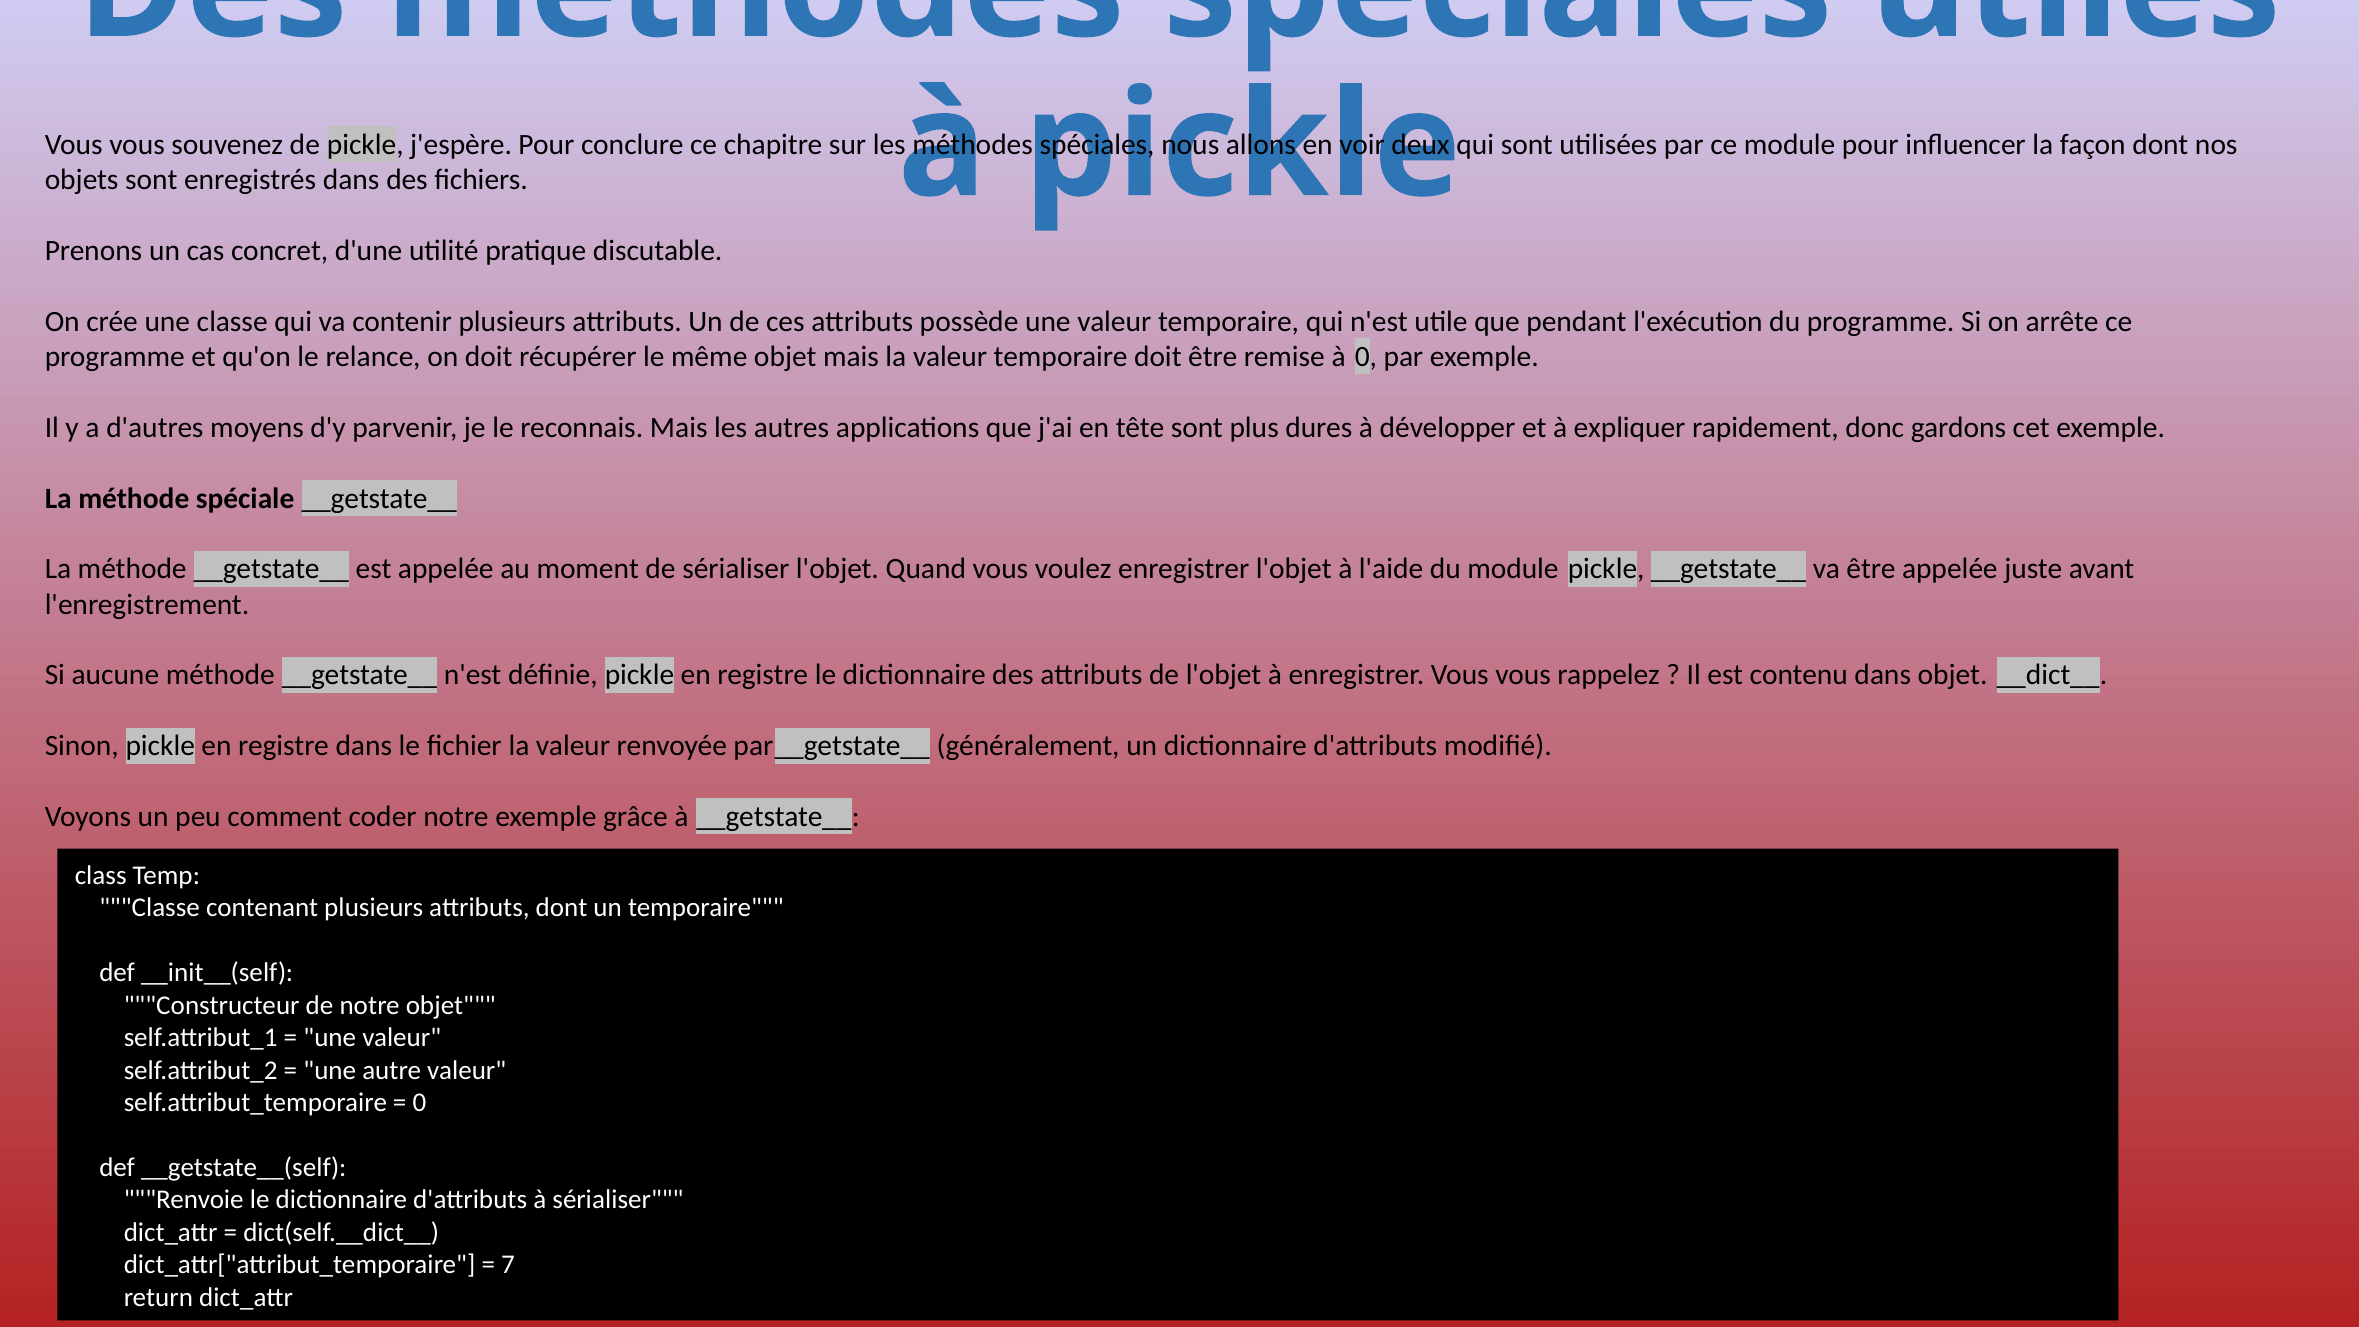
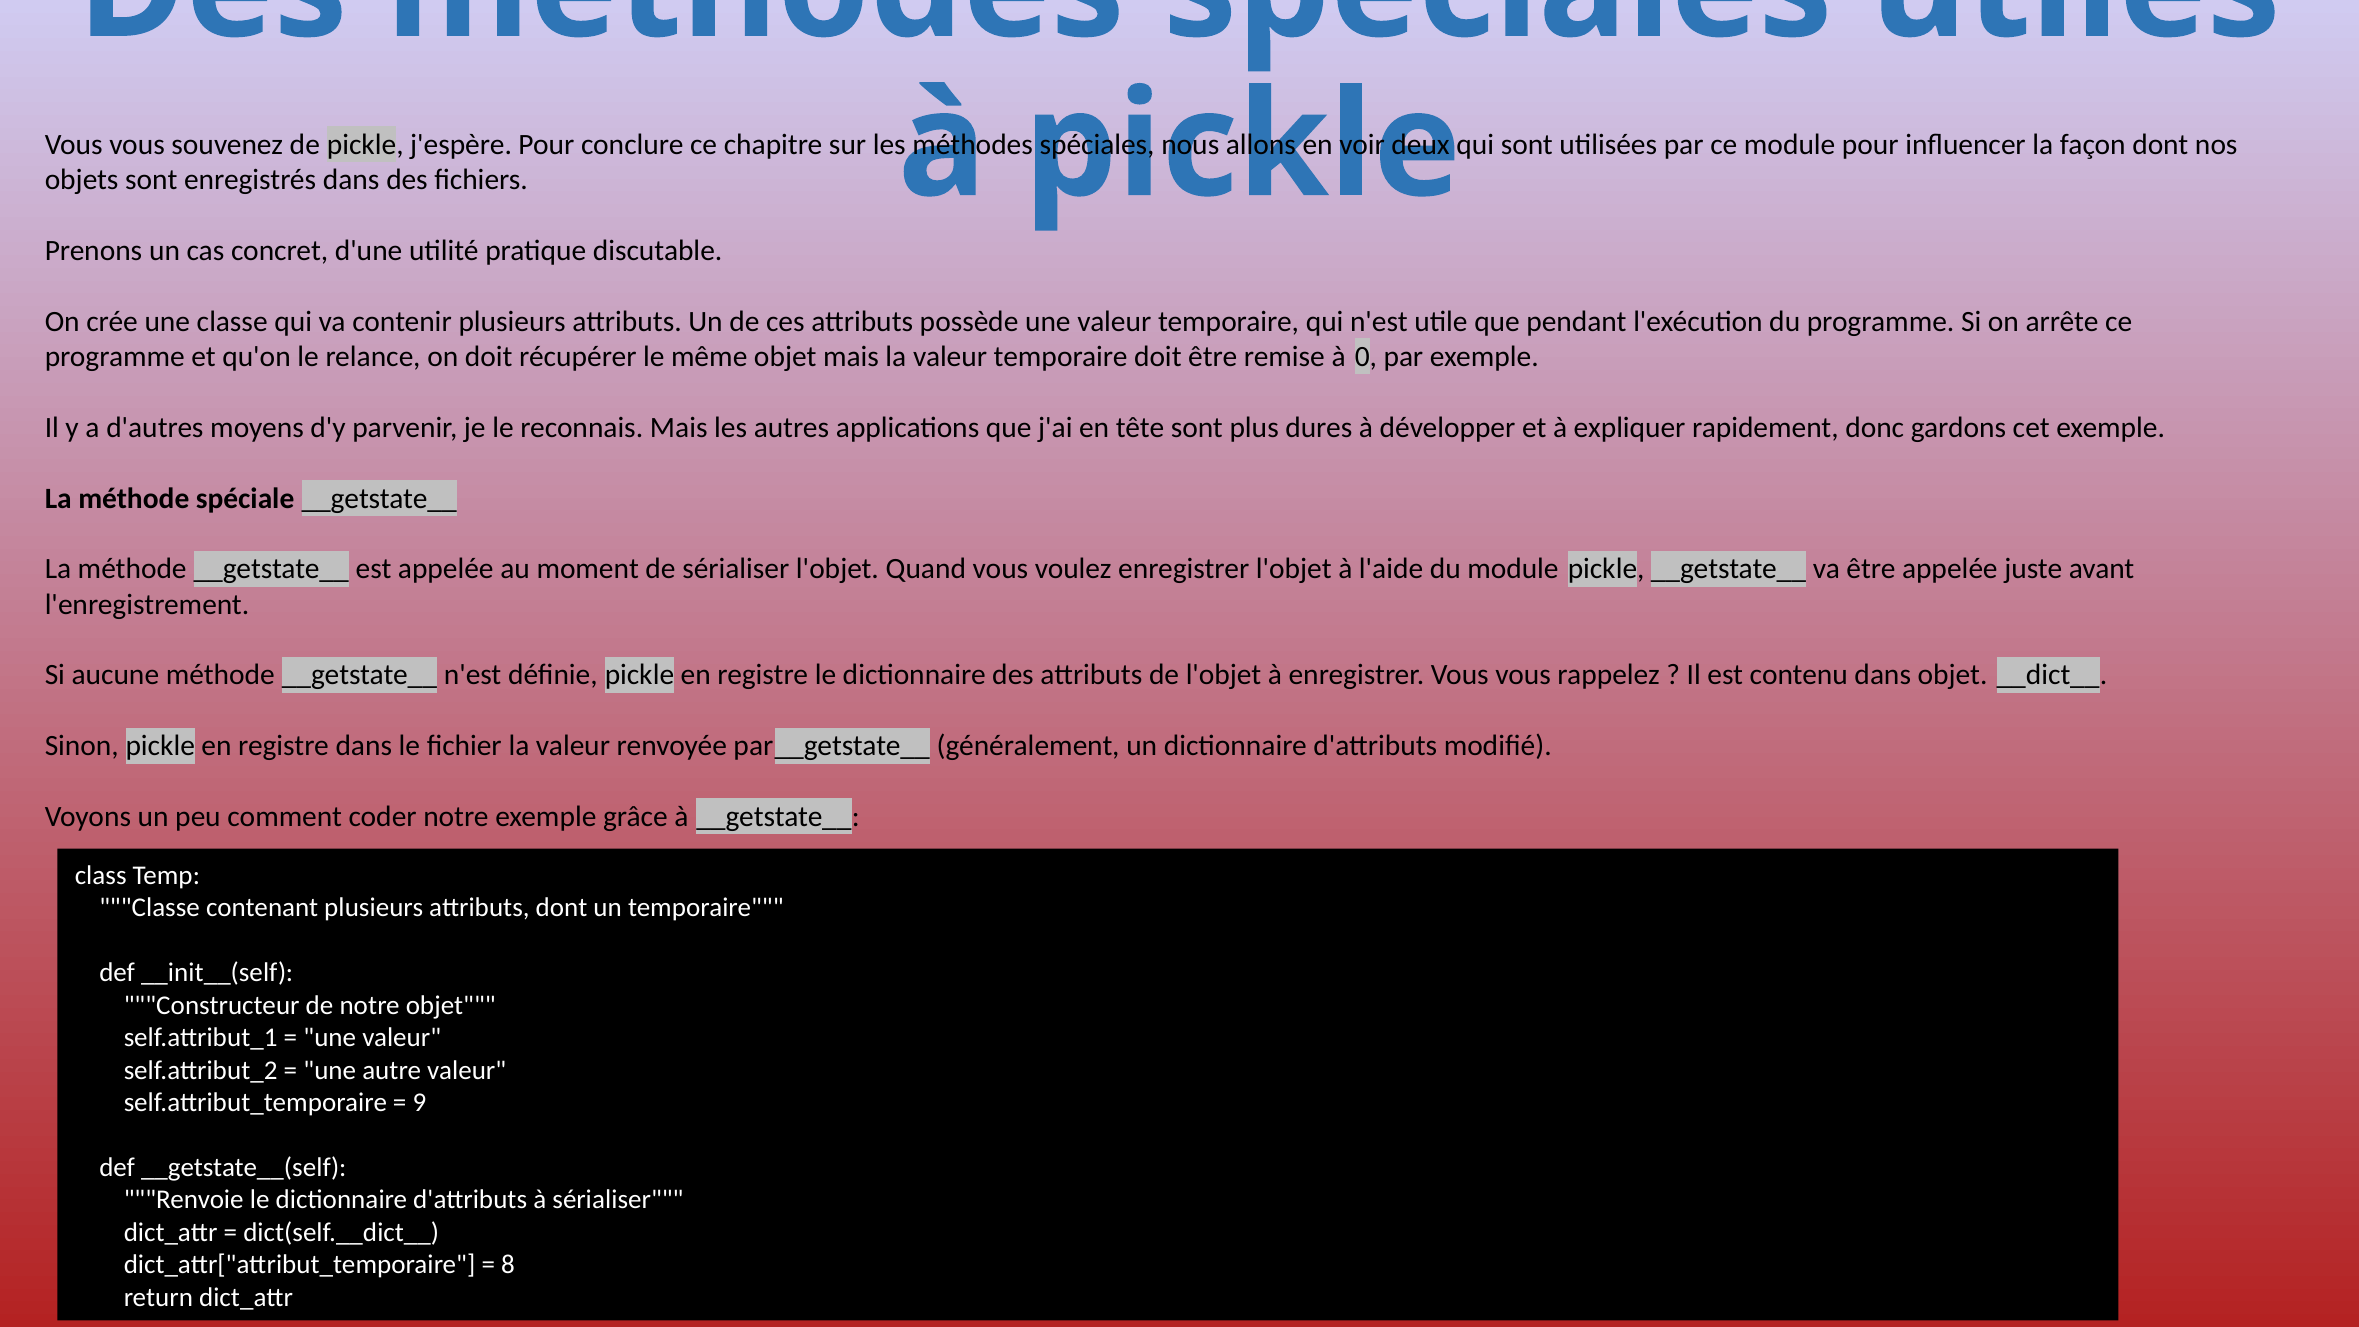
0 at (420, 1102): 0 -> 9
7: 7 -> 8
